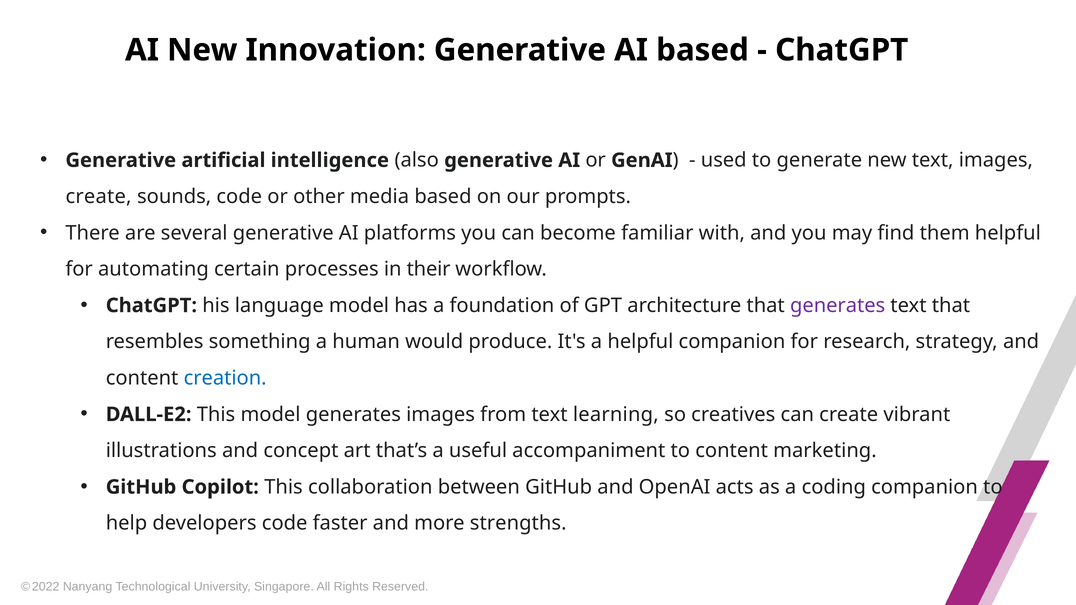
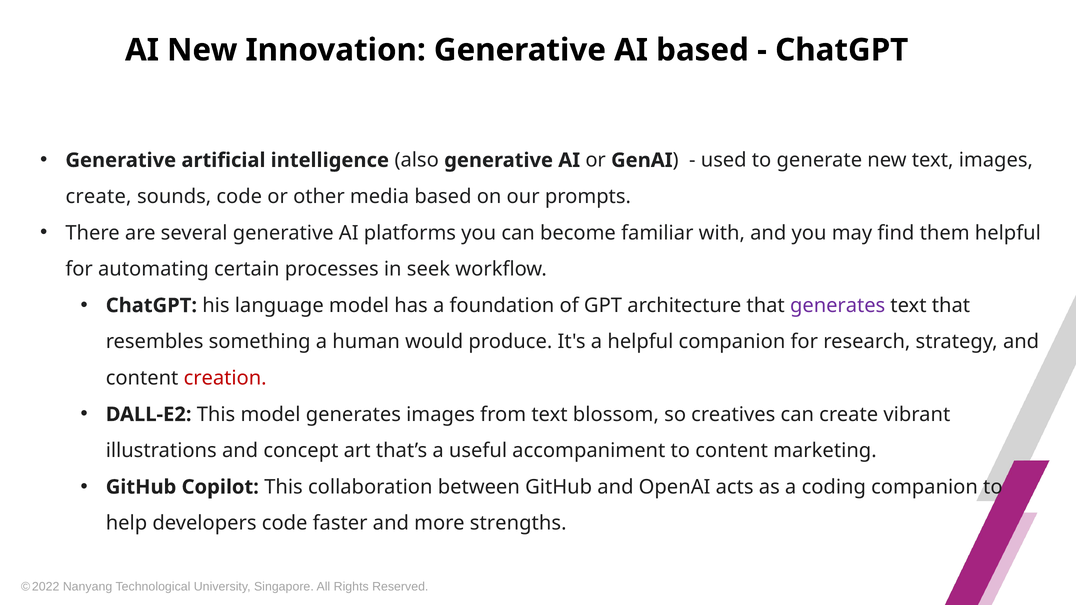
their: their -> seek
creation colour: blue -> red
learning: learning -> blossom
